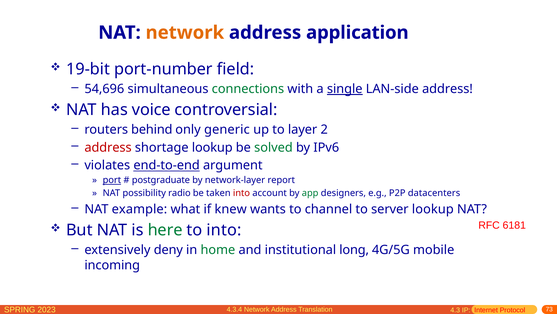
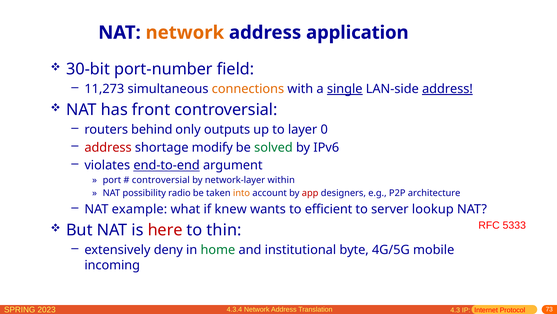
19-bit: 19-bit -> 30-bit
54,696: 54,696 -> 11,273
connections colour: green -> orange
address at (447, 89) underline: none -> present
voice: voice -> front
generic: generic -> outputs
2: 2 -> 0
shortage lookup: lookup -> modify
port underline: present -> none
postgraduate at (161, 180): postgraduate -> controversial
report: report -> within
into at (242, 193) colour: red -> orange
app colour: green -> red
datacenters: datacenters -> architecture
channel: channel -> efficient
6181: 6181 -> 5333
here colour: green -> red
to into: into -> thin
long: long -> byte
